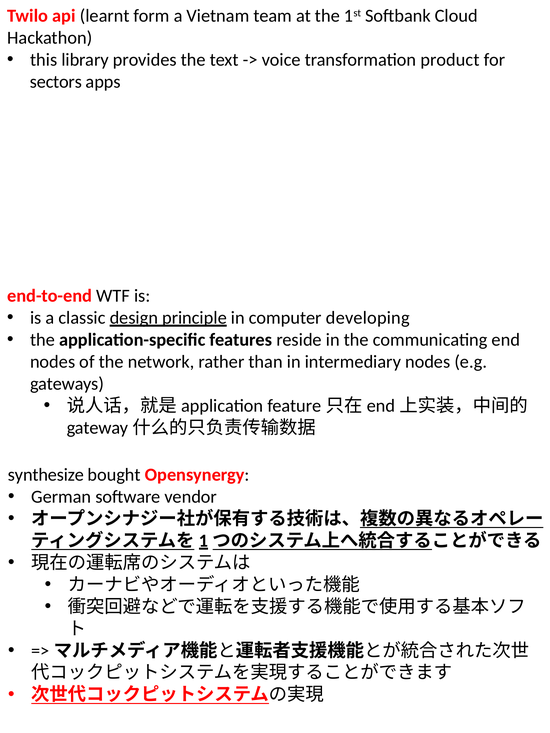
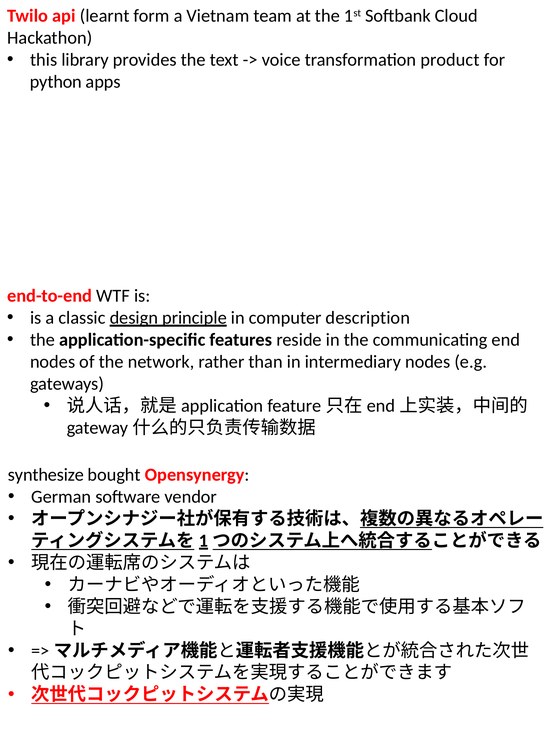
sectors: sectors -> python
developing: developing -> description
